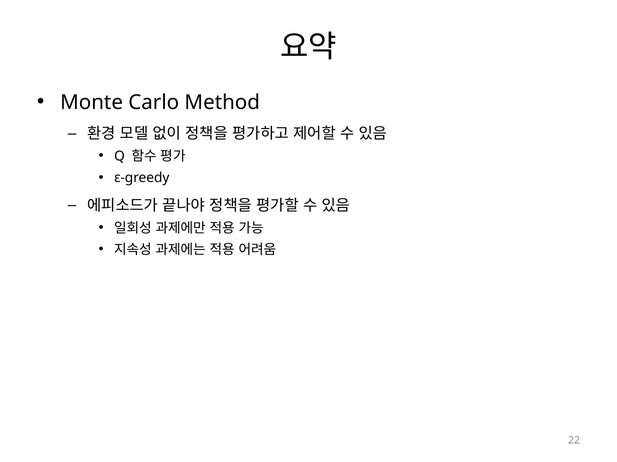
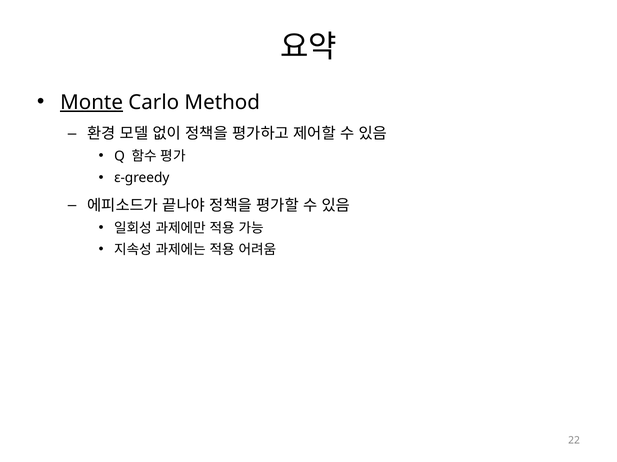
Monte underline: none -> present
